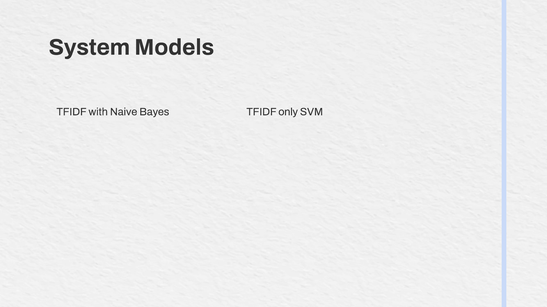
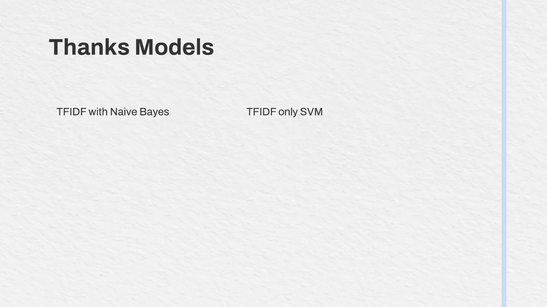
System: System -> Thanks
